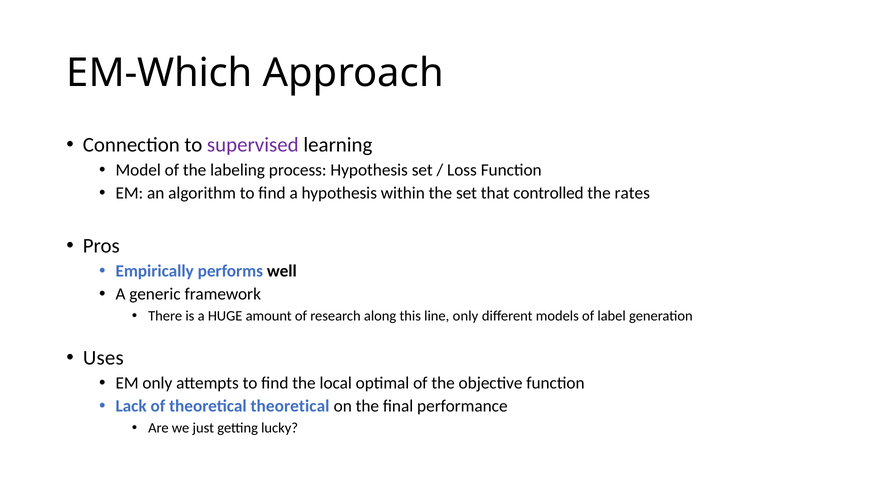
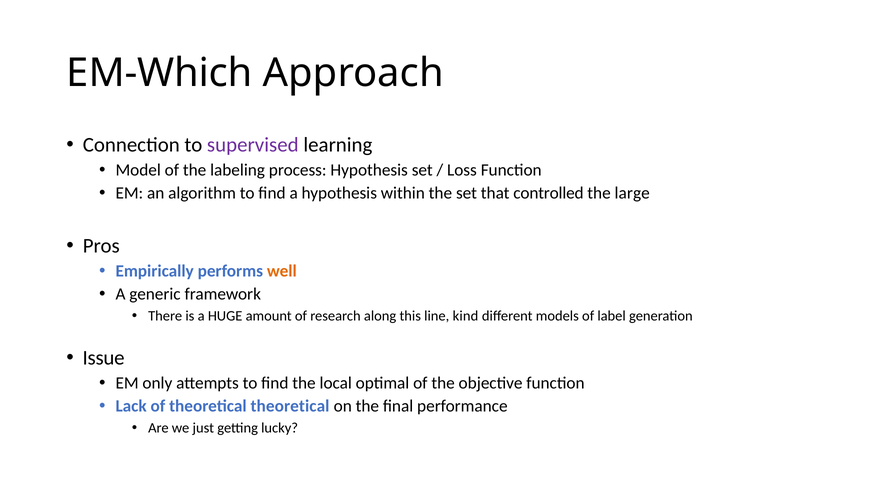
rates: rates -> large
well colour: black -> orange
line only: only -> kind
Uses: Uses -> Issue
